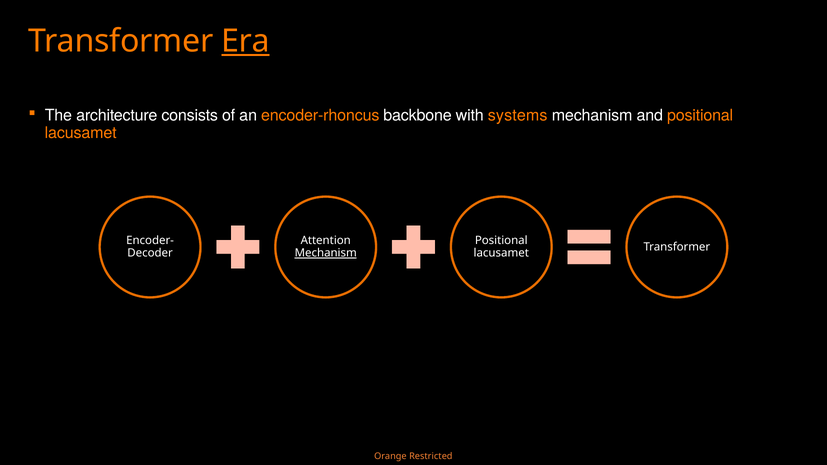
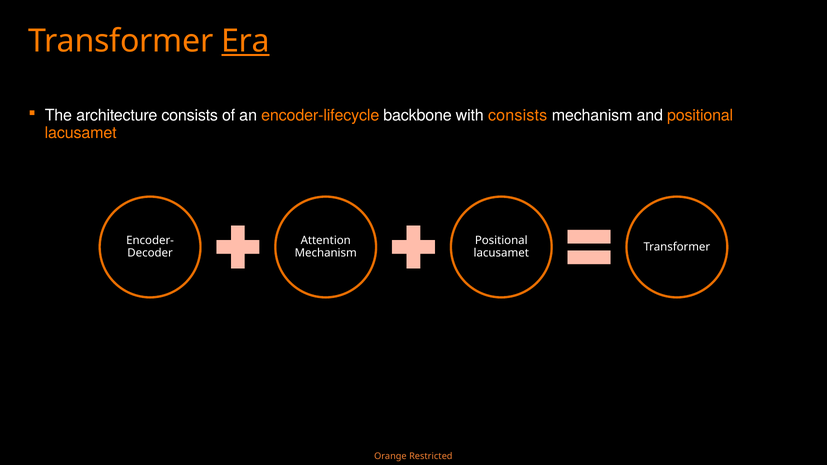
encoder-rhoncus: encoder-rhoncus -> encoder-lifecycle
with systems: systems -> consists
Mechanism at (326, 253) underline: present -> none
